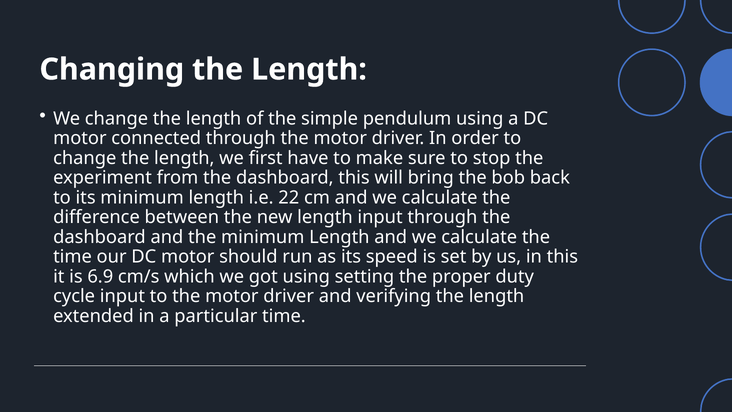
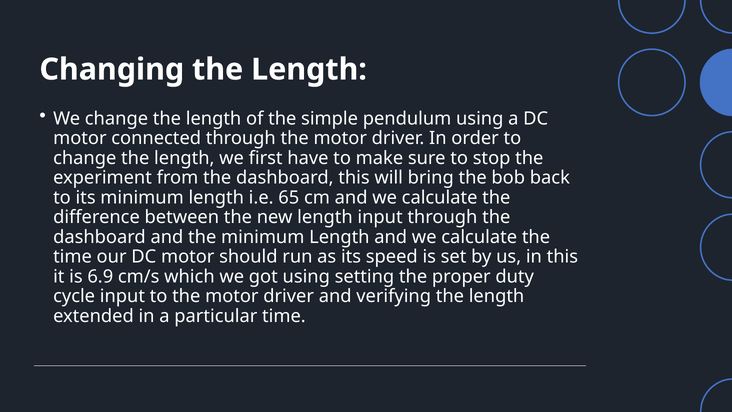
22: 22 -> 65
